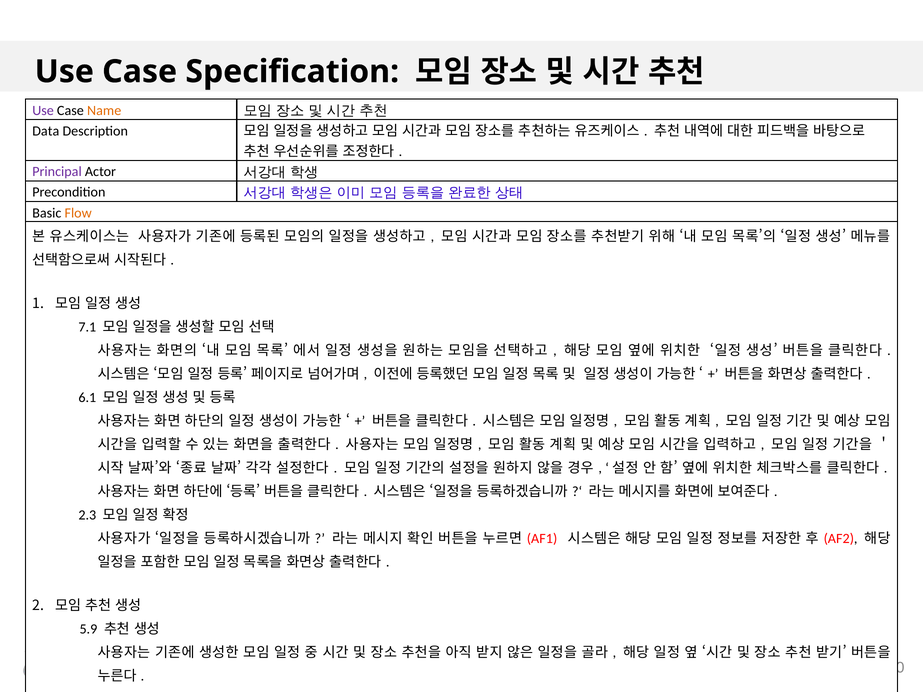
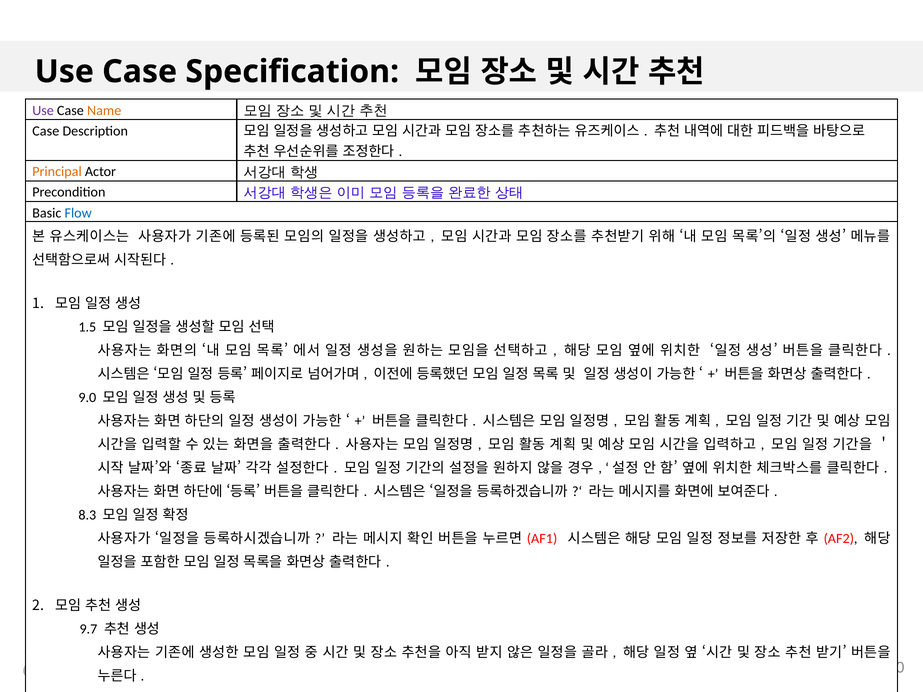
Data at (46, 131): Data -> Case
Principal colour: purple -> orange
Flow colour: orange -> blue
7.1: 7.1 -> 1.5
6.1: 6.1 -> 9.0
2.3: 2.3 -> 8.3
5.9: 5.9 -> 9.7
